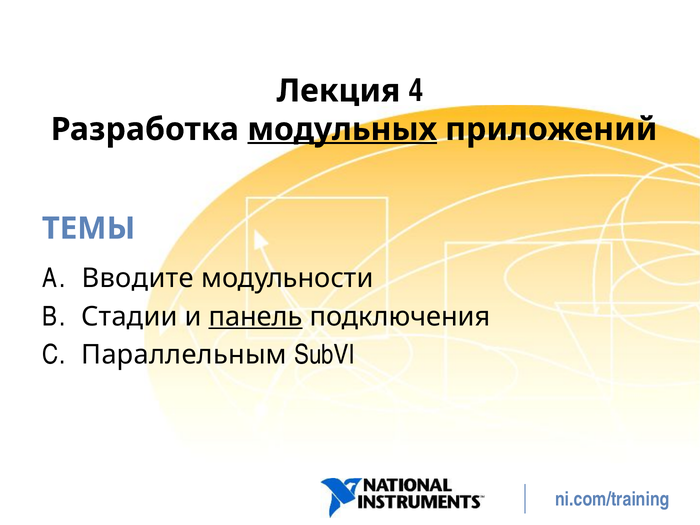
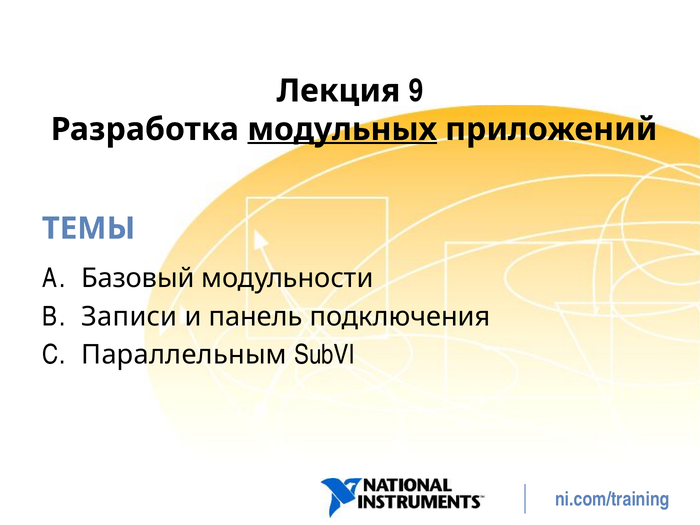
4: 4 -> 9
Вводите: Вводите -> Базовый
Стадии: Стадии -> Записи
панель underline: present -> none
